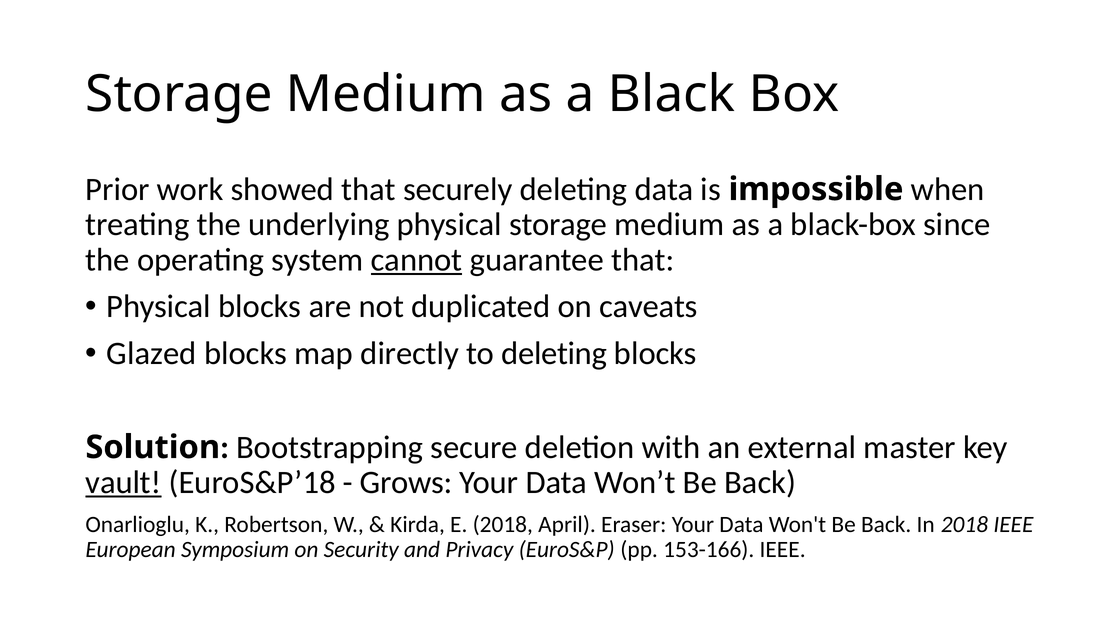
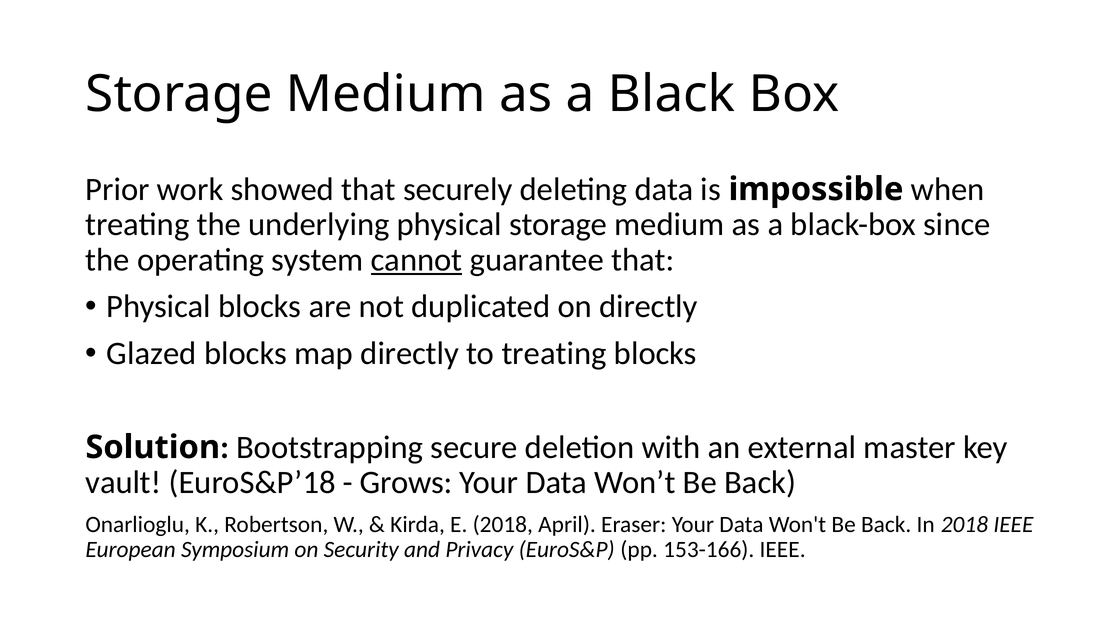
on caveats: caveats -> directly
to deleting: deleting -> treating
vault underline: present -> none
